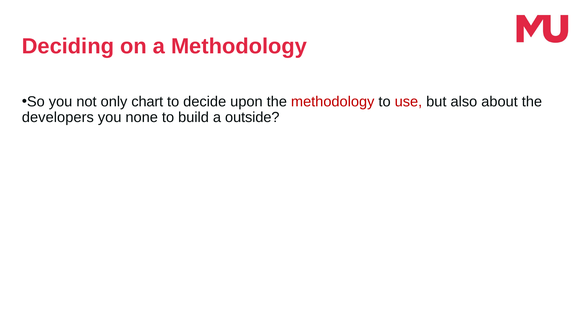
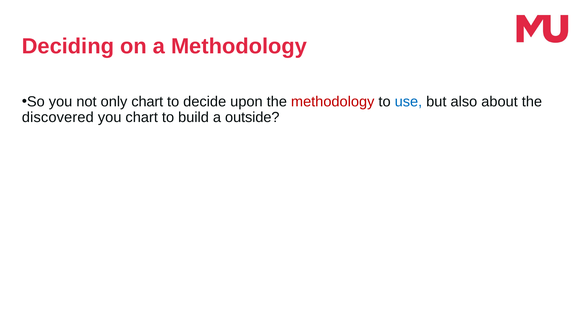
use colour: red -> blue
developers: developers -> discovered
you none: none -> chart
